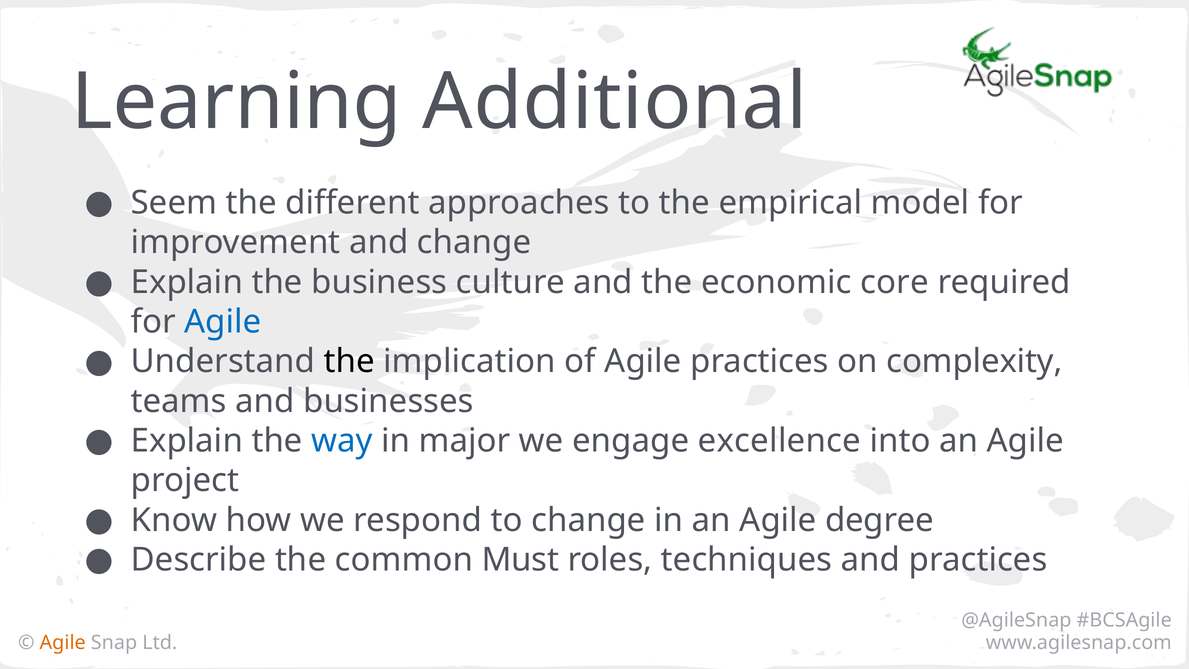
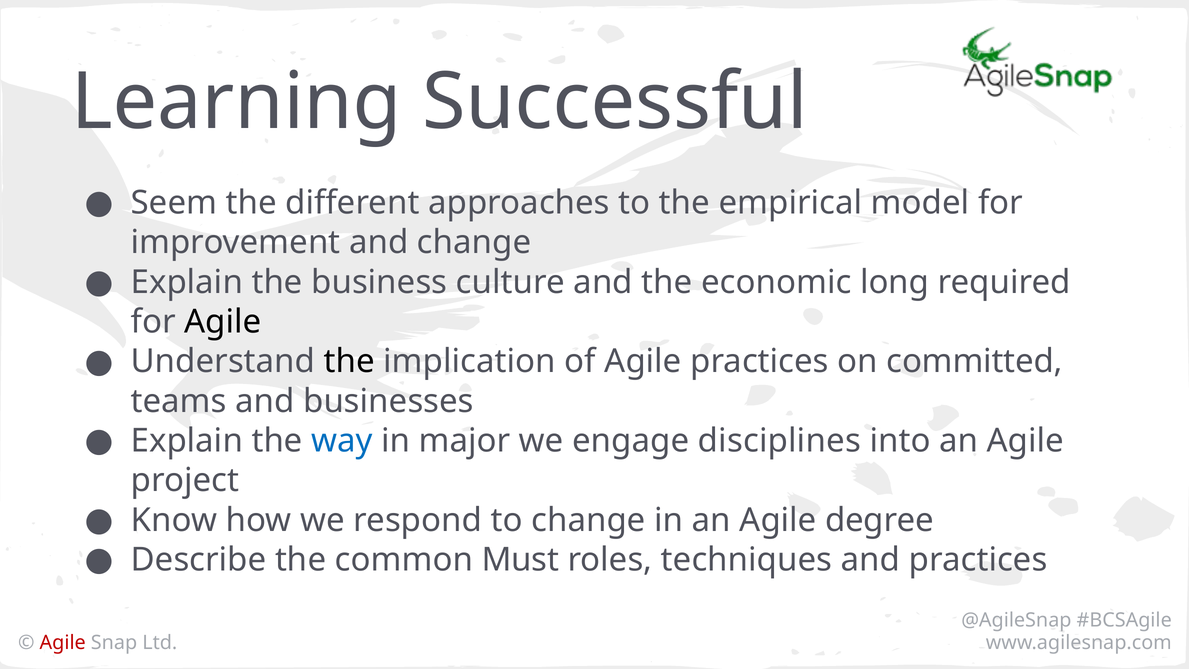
Additional: Additional -> Successful
core: core -> long
Agile at (223, 322) colour: blue -> black
complexity: complexity -> committed
excellence: excellence -> disciplines
Agile at (63, 643) colour: orange -> red
